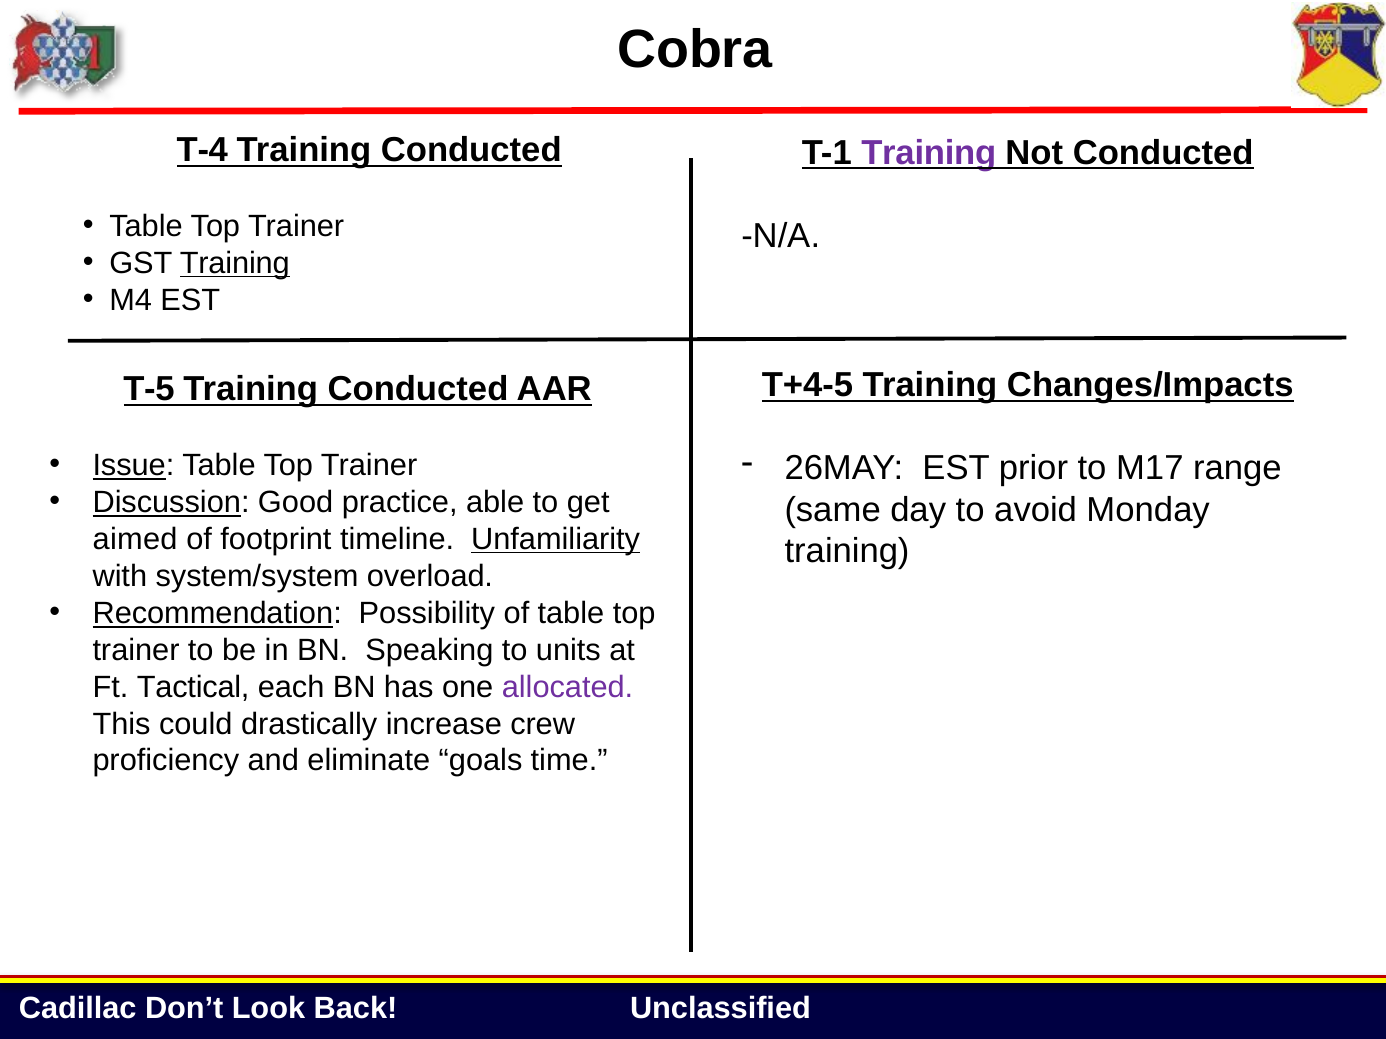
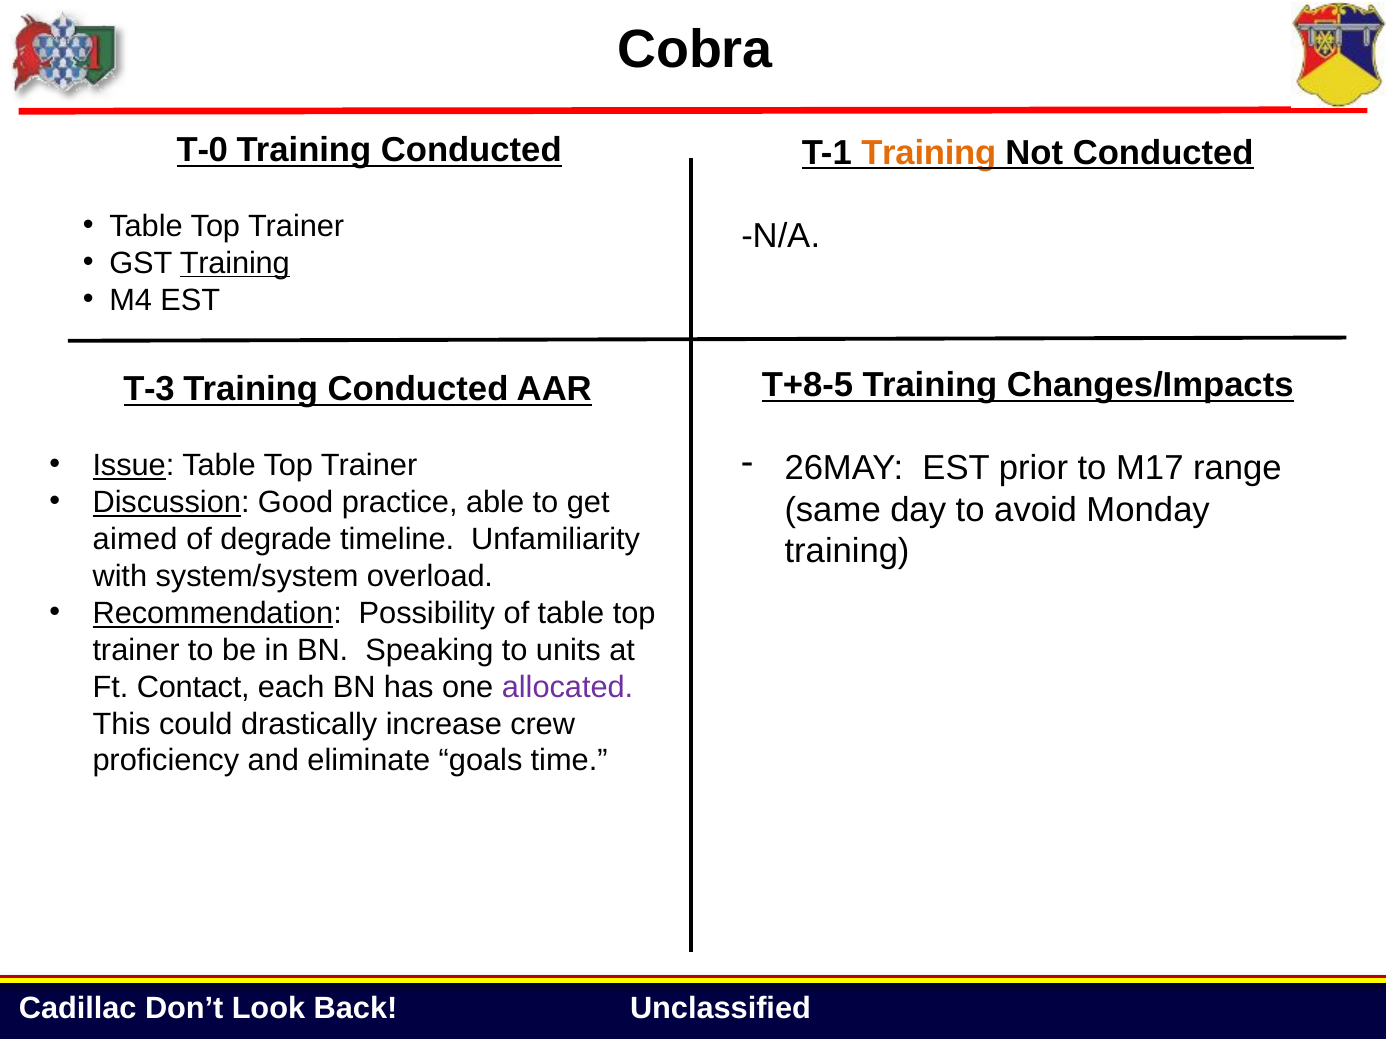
T-4: T-4 -> T-0
Training at (929, 153) colour: purple -> orange
T+4-5: T+4-5 -> T+8-5
T-5: T-5 -> T-3
footprint: footprint -> degrade
Unfamiliarity underline: present -> none
Tactical: Tactical -> Contact
